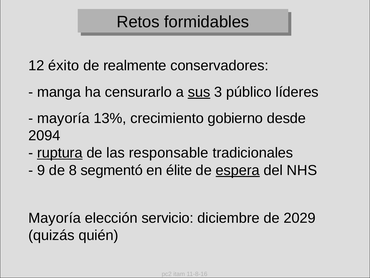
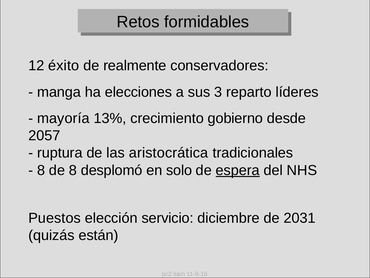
censurarlo: censurarlo -> elecciones
sus underline: present -> none
público: público -> reparto
2094: 2094 -> 2057
ruptura underline: present -> none
responsable: responsable -> aristocrática
9 at (41, 170): 9 -> 8
segmentó: segmentó -> desplomó
élite: élite -> solo
Mayoría at (55, 218): Mayoría -> Puestos
2029: 2029 -> 2031
quién: quién -> están
